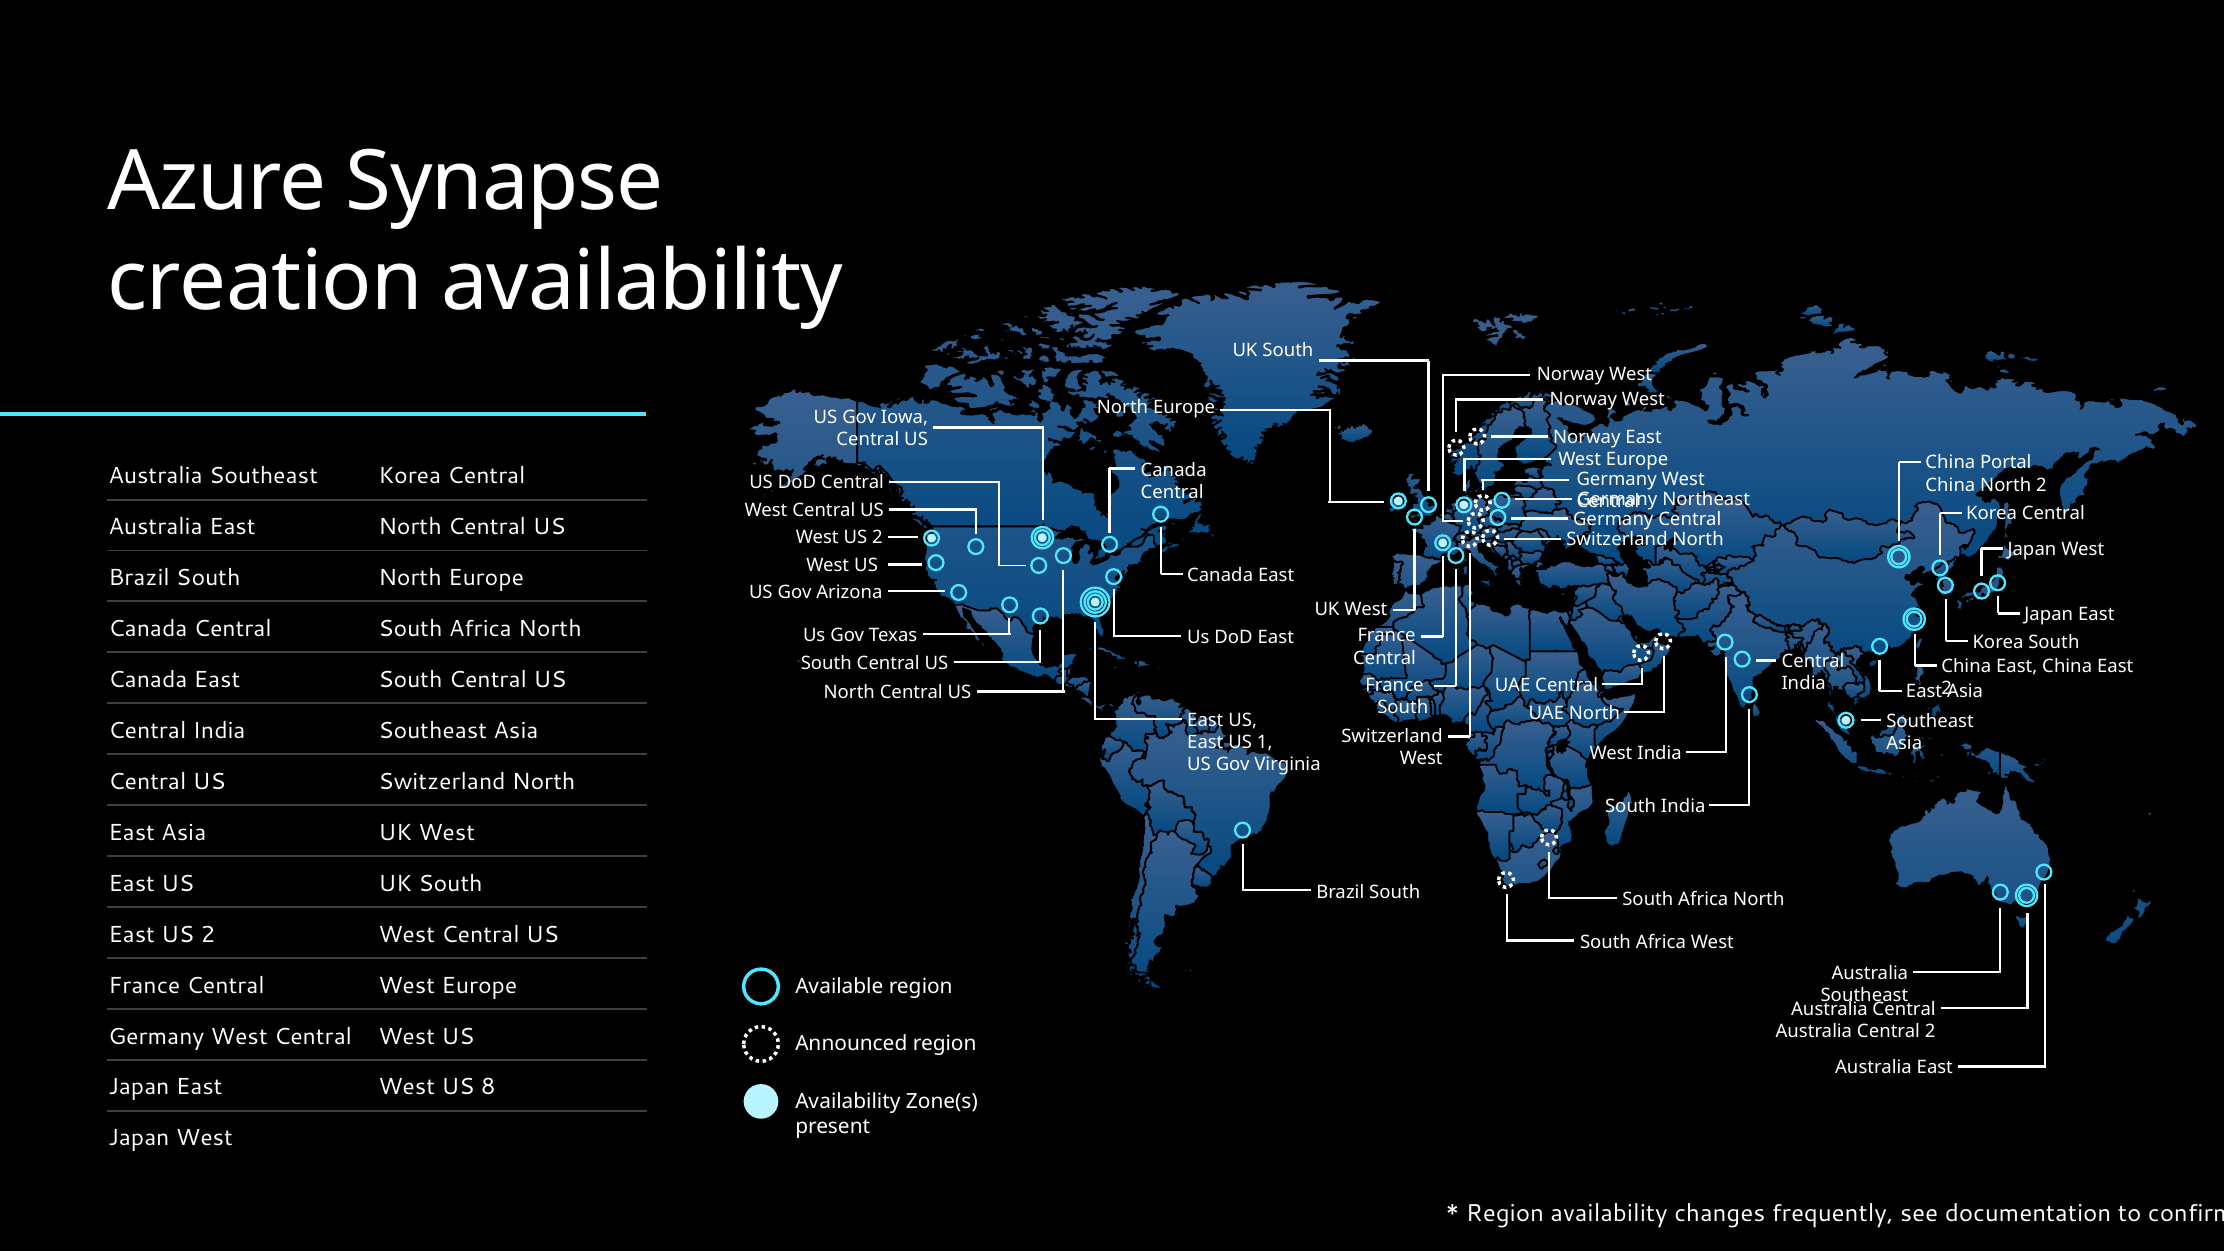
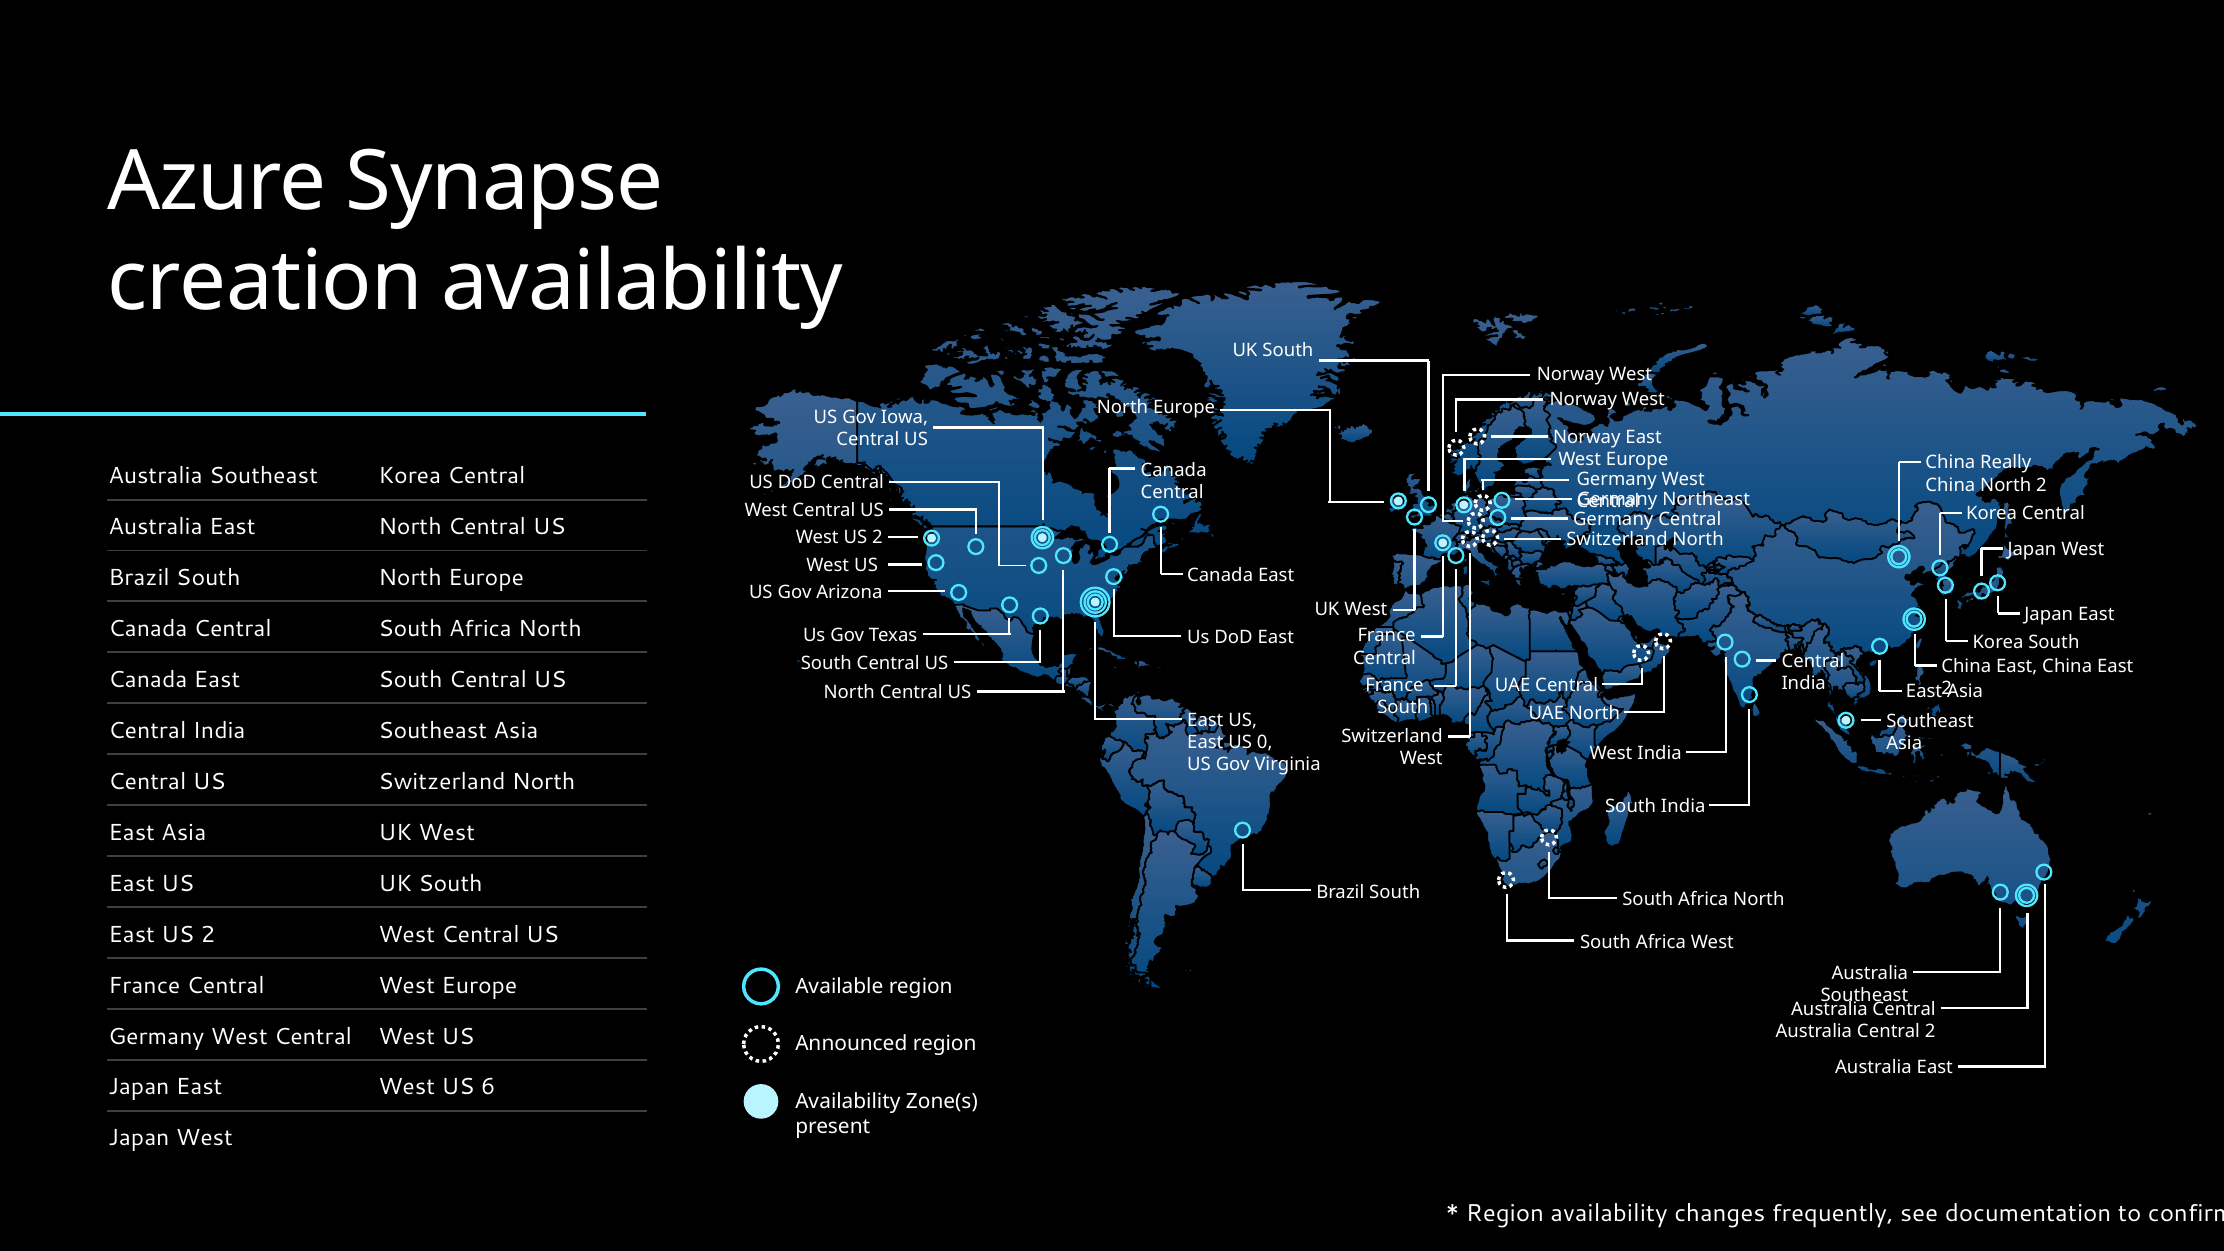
Portal: Portal -> Really
1: 1 -> 0
8: 8 -> 6
